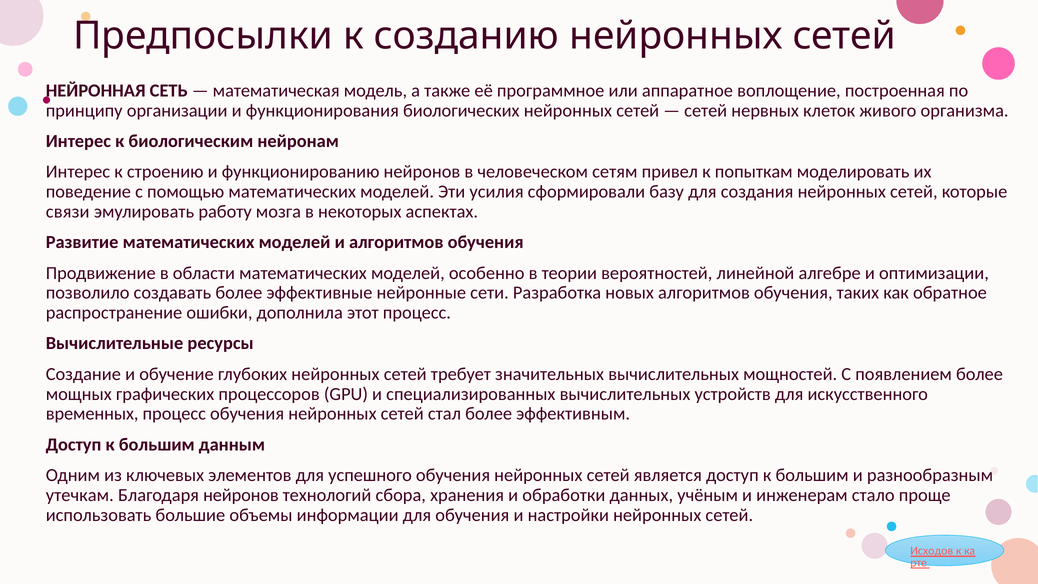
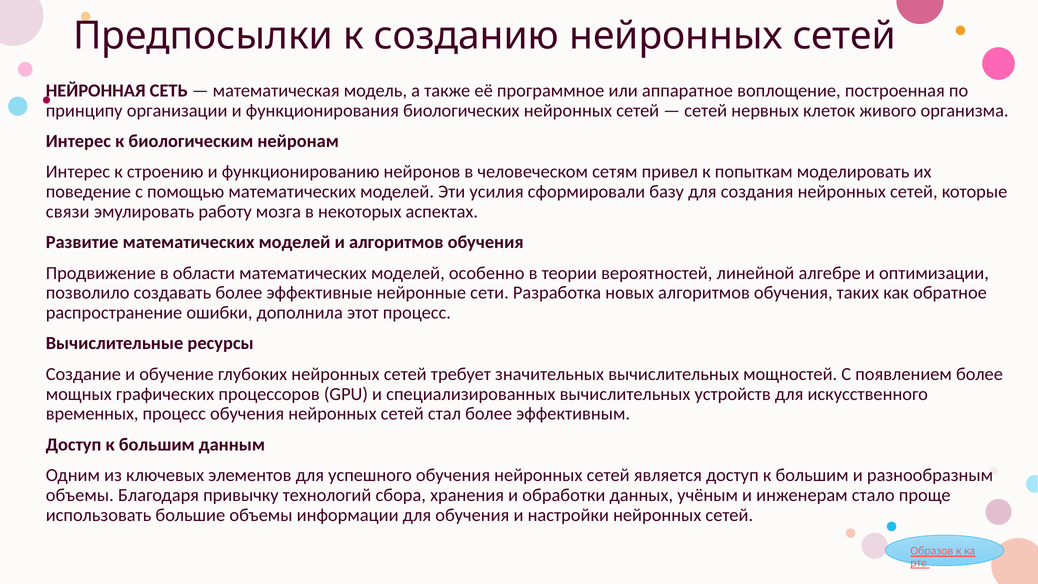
утечкам at (80, 495): утечкам -> объемы
Благодаря нейронов: нейронов -> привычку
Исходов: Исходов -> Образов
